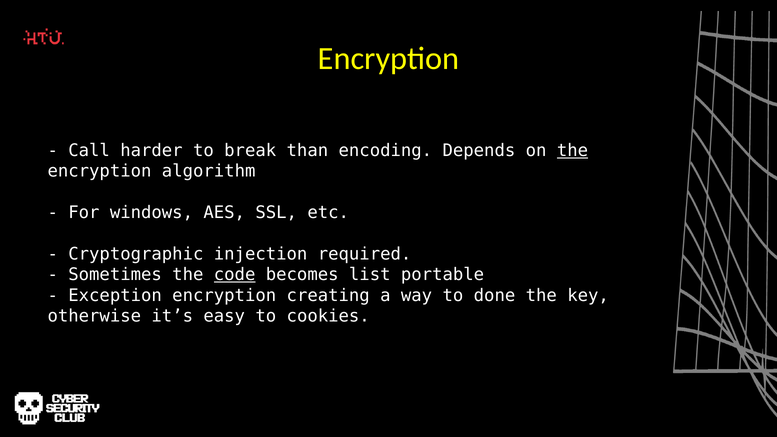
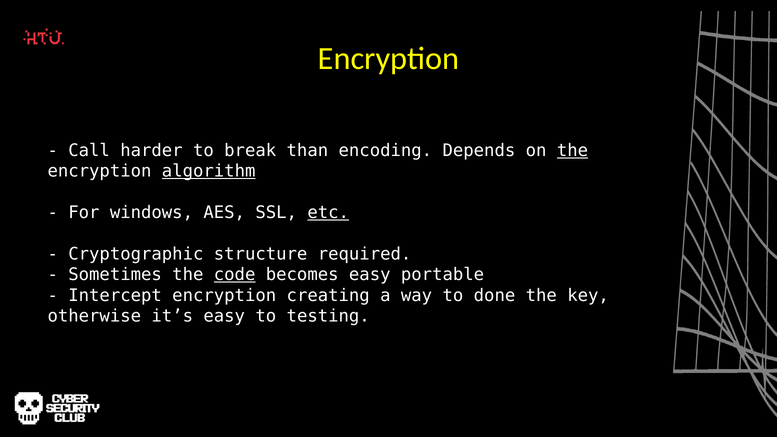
algorithm underline: none -> present
etc underline: none -> present
injection: injection -> structure
becomes list: list -> easy
Exception: Exception -> Intercept
cookies: cookies -> testing
